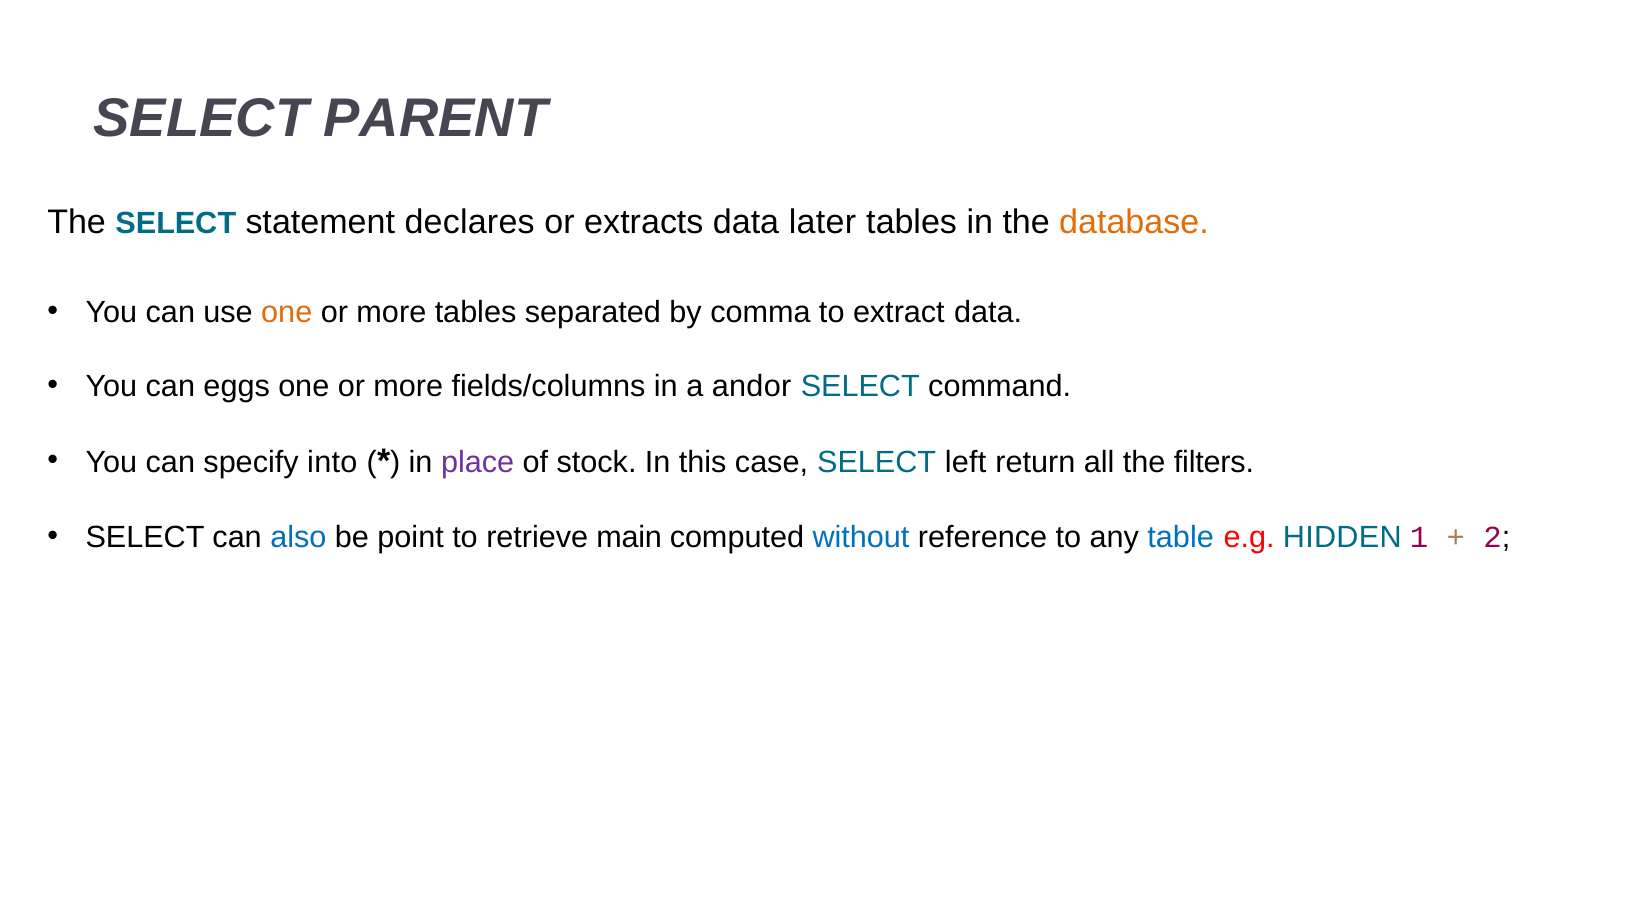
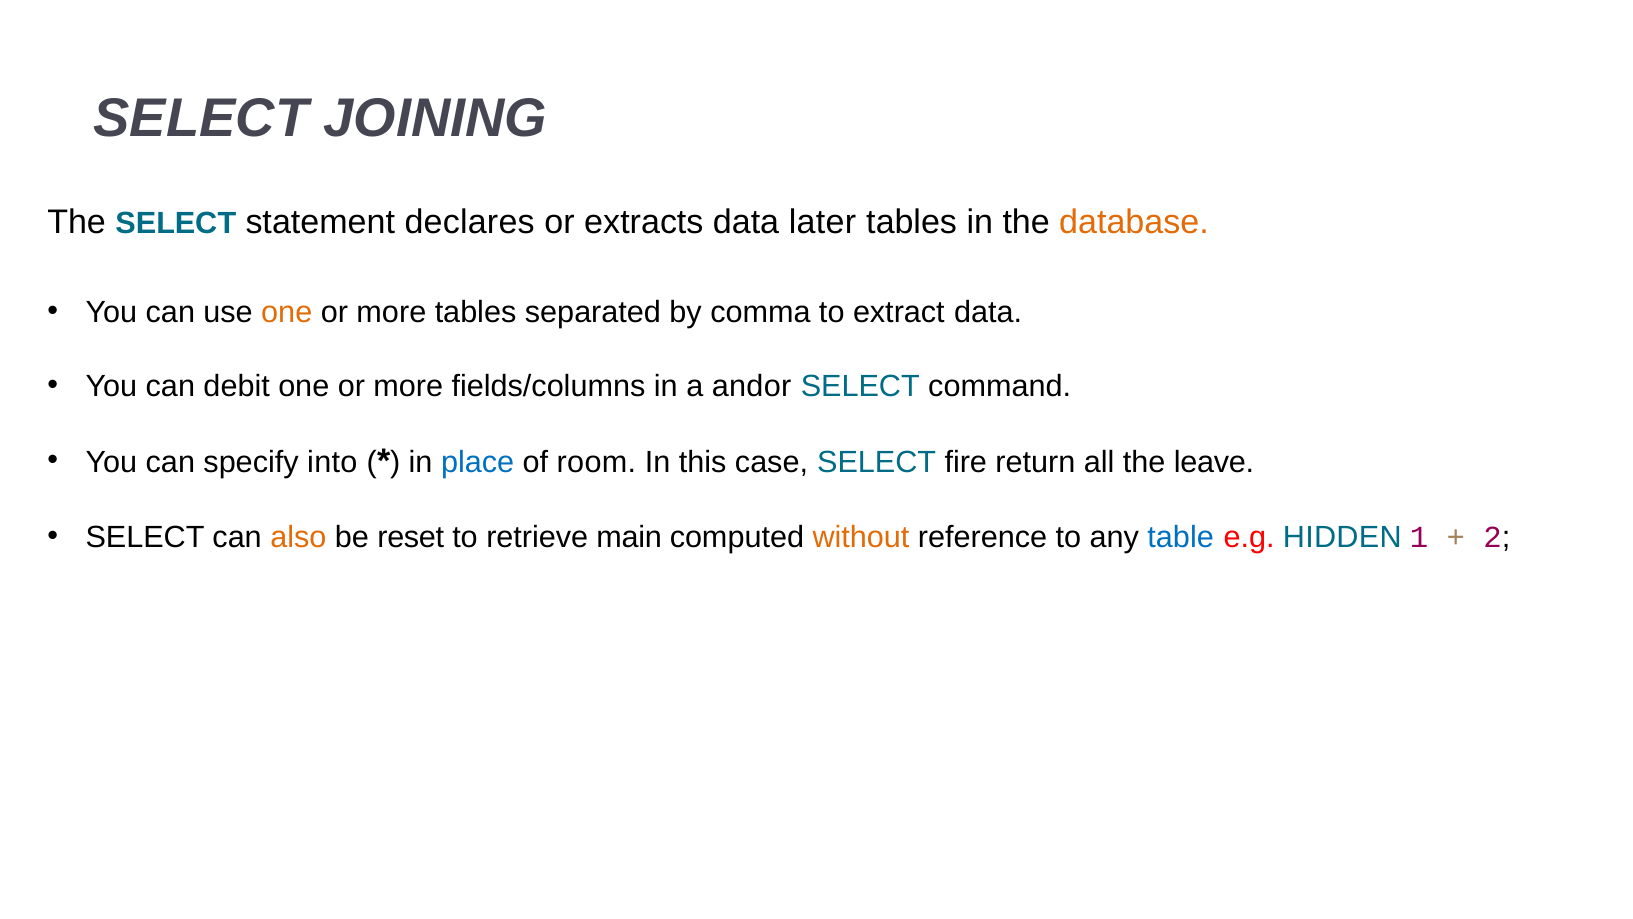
PARENT: PARENT -> JOINING
eggs: eggs -> debit
place colour: purple -> blue
stock: stock -> room
left: left -> fire
filters: filters -> leave
also colour: blue -> orange
point: point -> reset
without colour: blue -> orange
